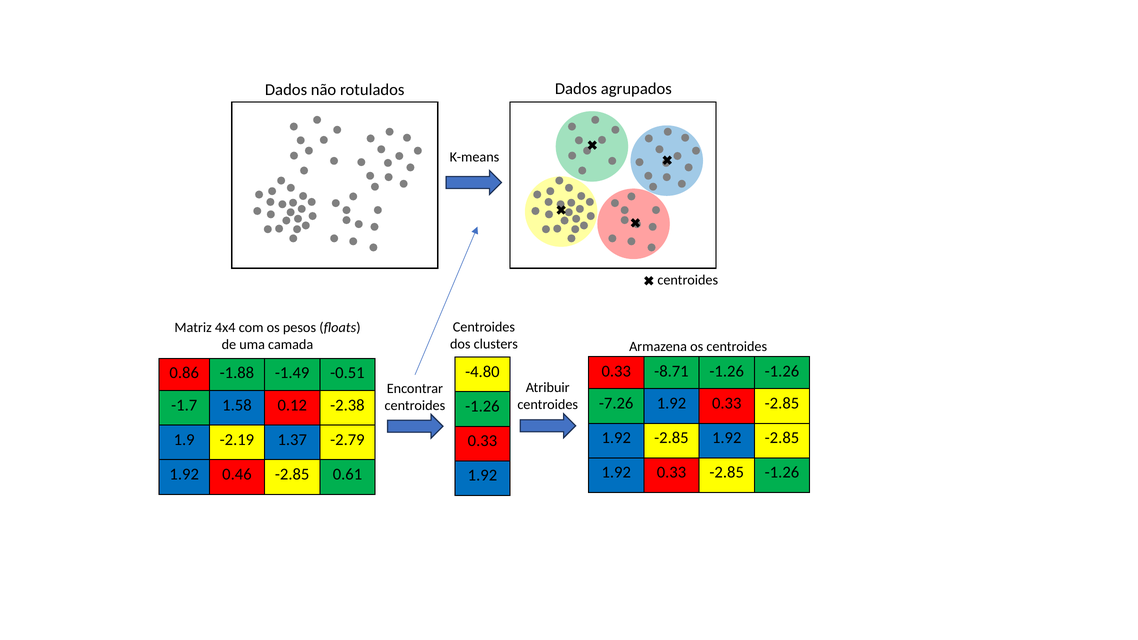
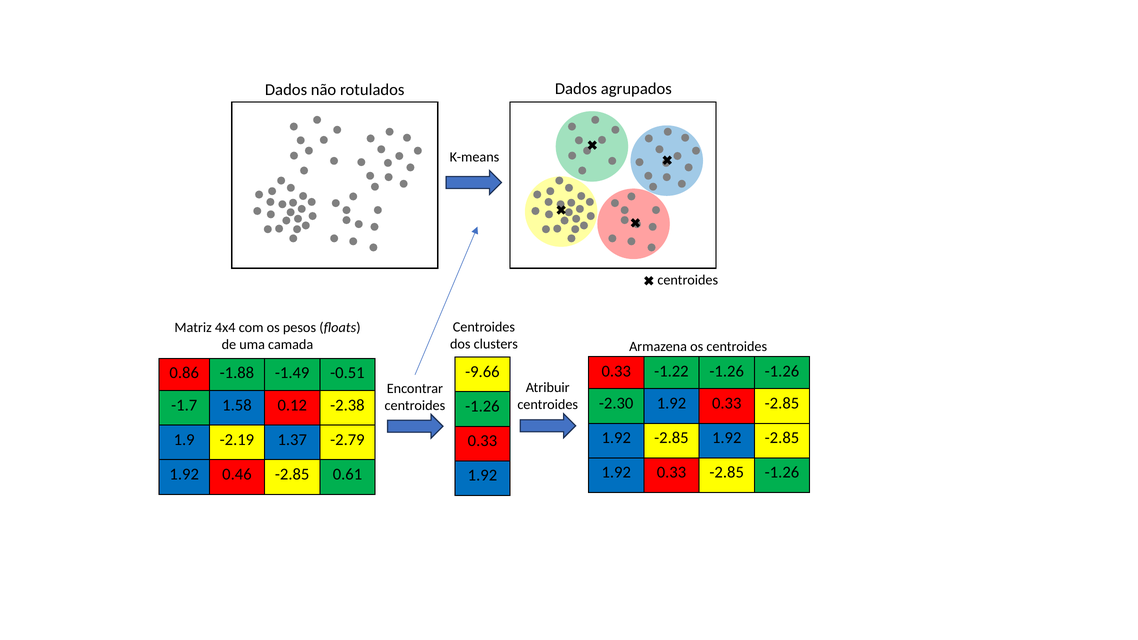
-8.71: -8.71 -> -1.22
-4.80: -4.80 -> -9.66
-7.26: -7.26 -> -2.30
